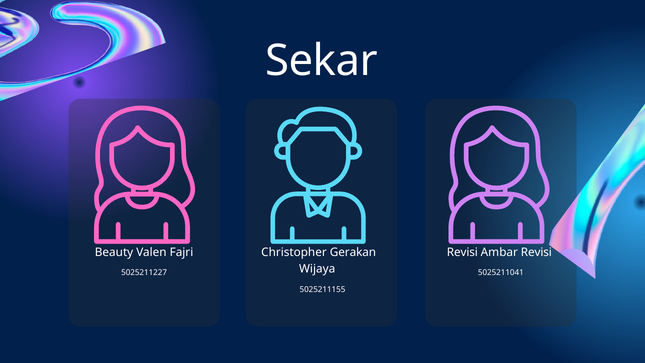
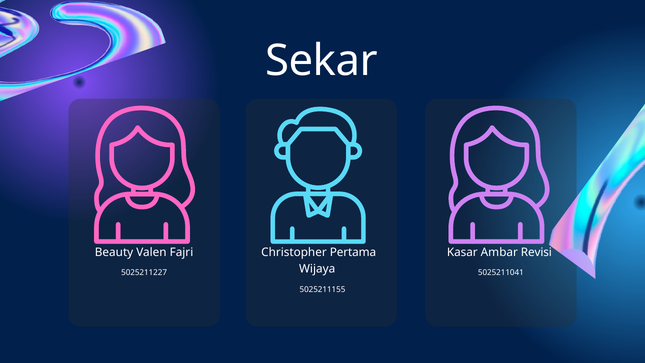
Gerakan: Gerakan -> Pertama
Revisi at (462, 252): Revisi -> Kasar
